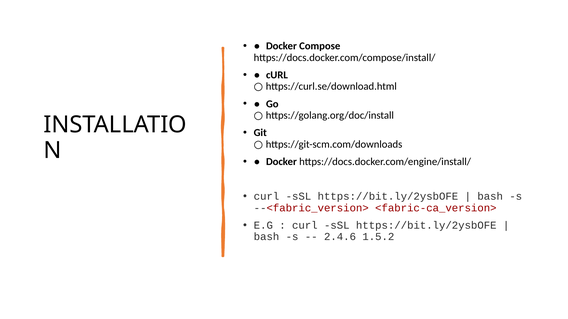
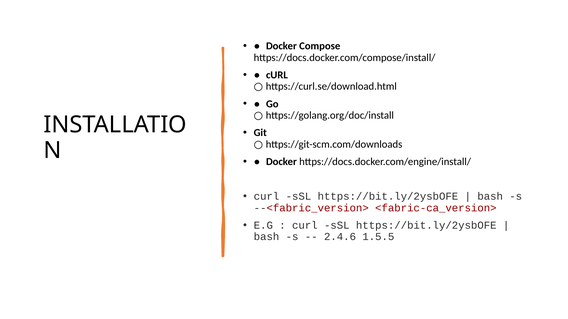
1.5.2: 1.5.2 -> 1.5.5
